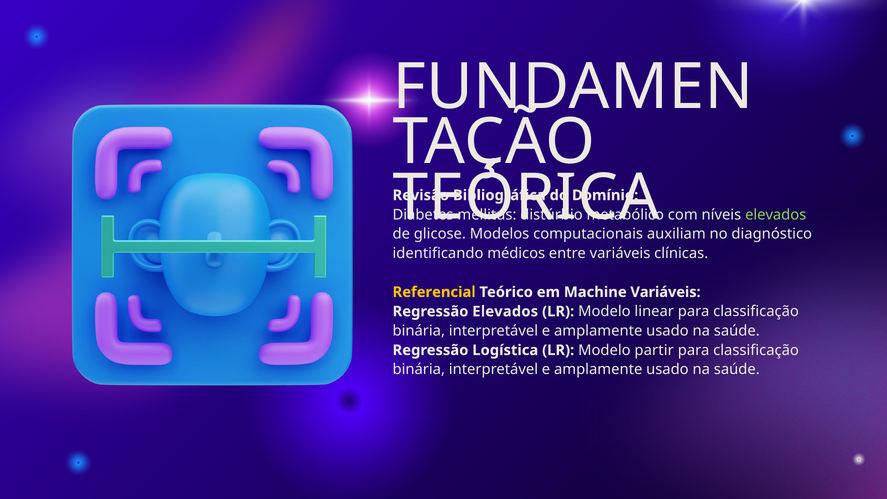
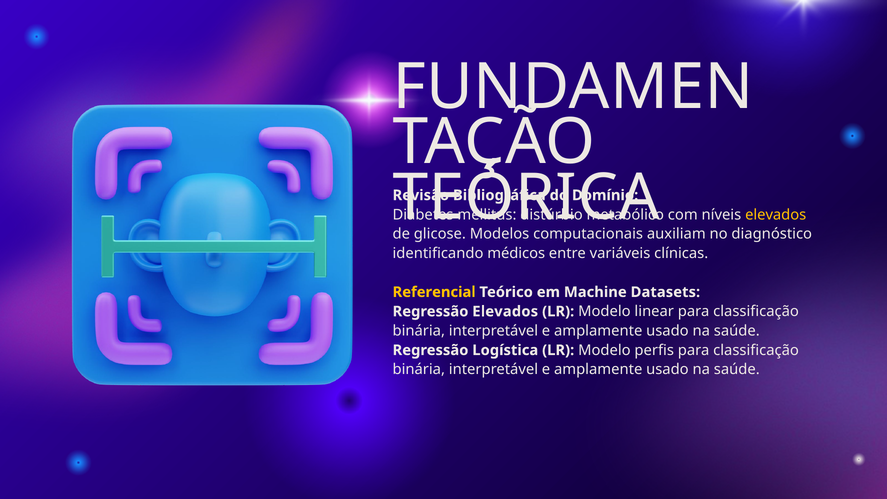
elevados at (776, 215) colour: light green -> yellow
Machine Variáveis: Variáveis -> Datasets
partir: partir -> perfis
